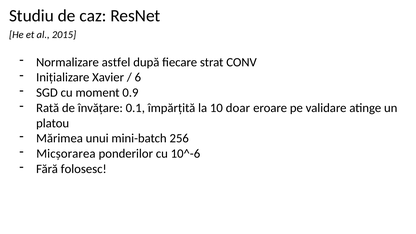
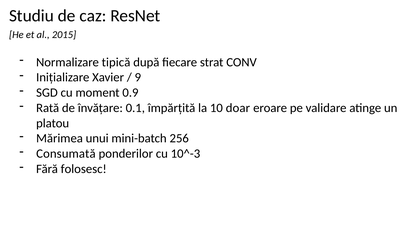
astfel: astfel -> tipică
6: 6 -> 9
Micșorarea: Micșorarea -> Consumată
10^-6: 10^-6 -> 10^-3
